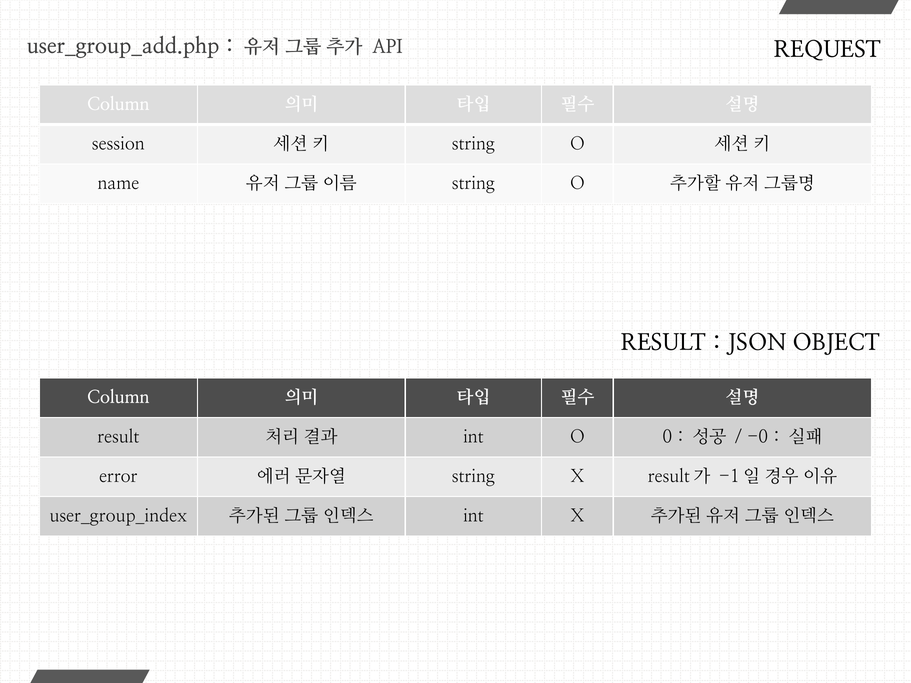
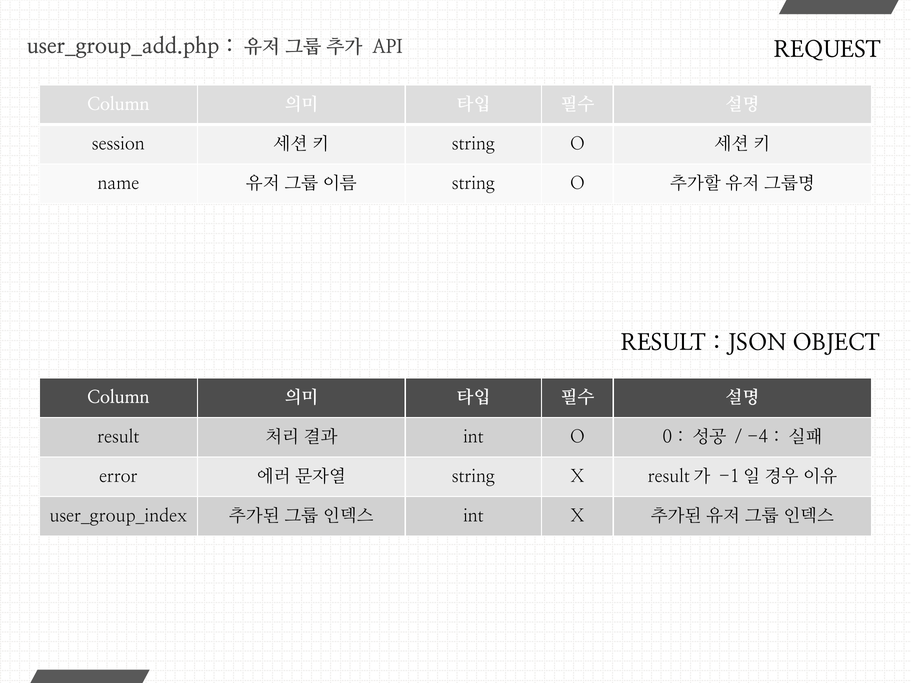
-0: -0 -> -4
